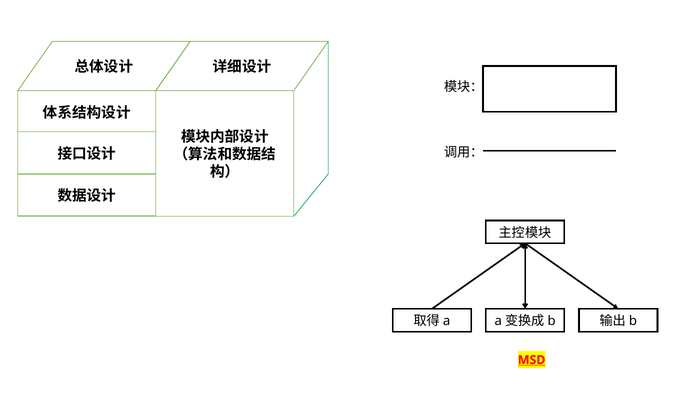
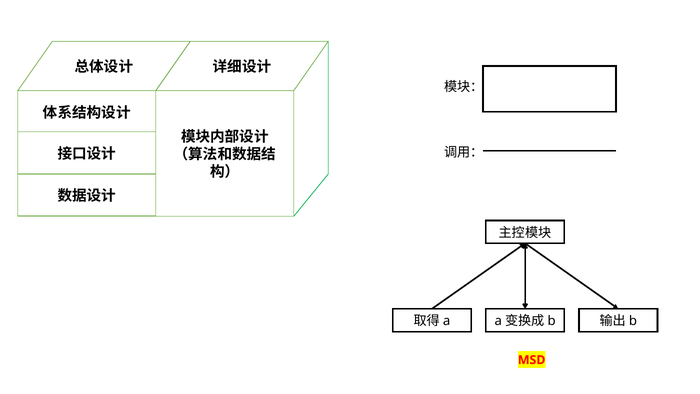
MSD underline: present -> none
